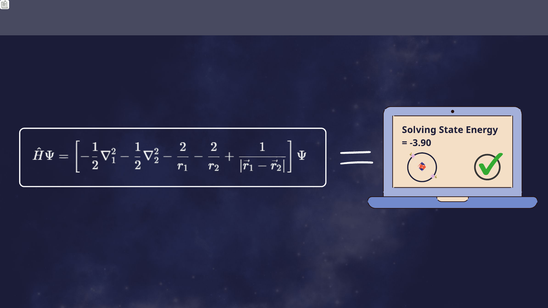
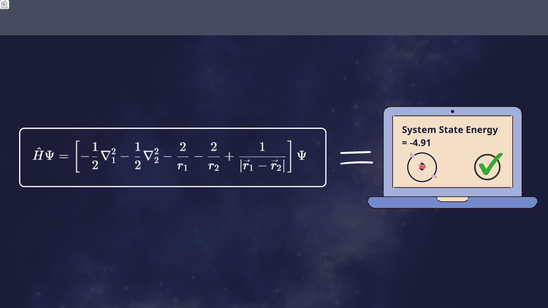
Solving: Solving -> System
-3.90: -3.90 -> -4.91
